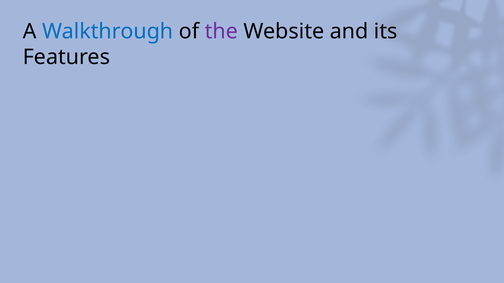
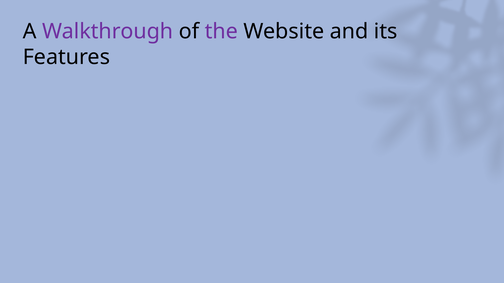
Walkthrough colour: blue -> purple
